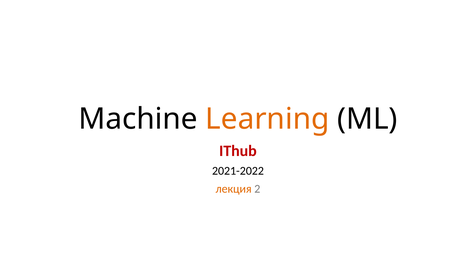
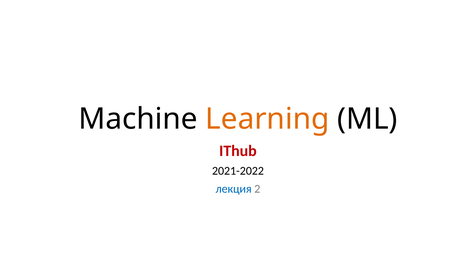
лекция colour: orange -> blue
